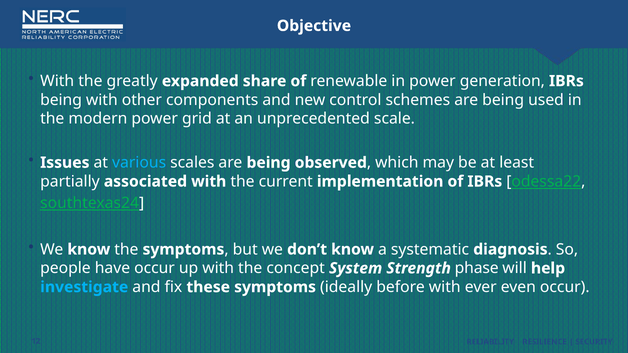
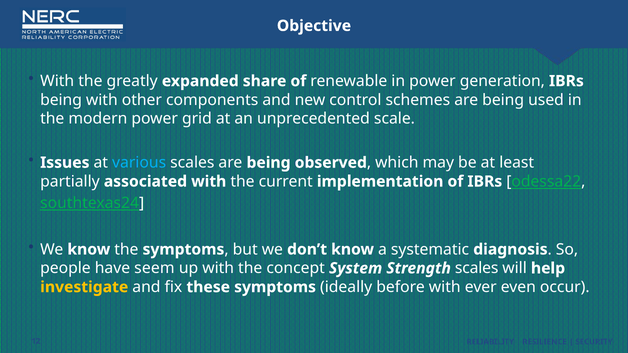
have occur: occur -> seem
Strength phase: phase -> scales
investigate colour: light blue -> yellow
